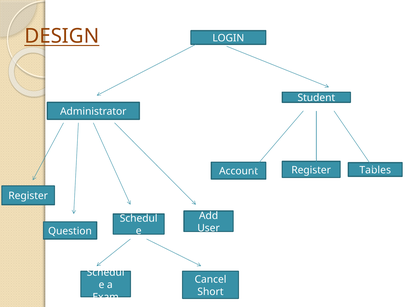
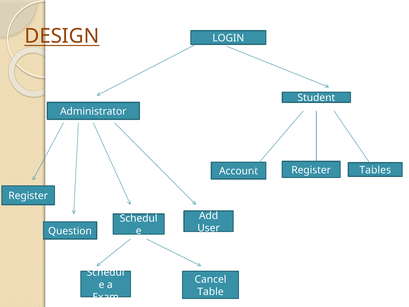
Short: Short -> Table
